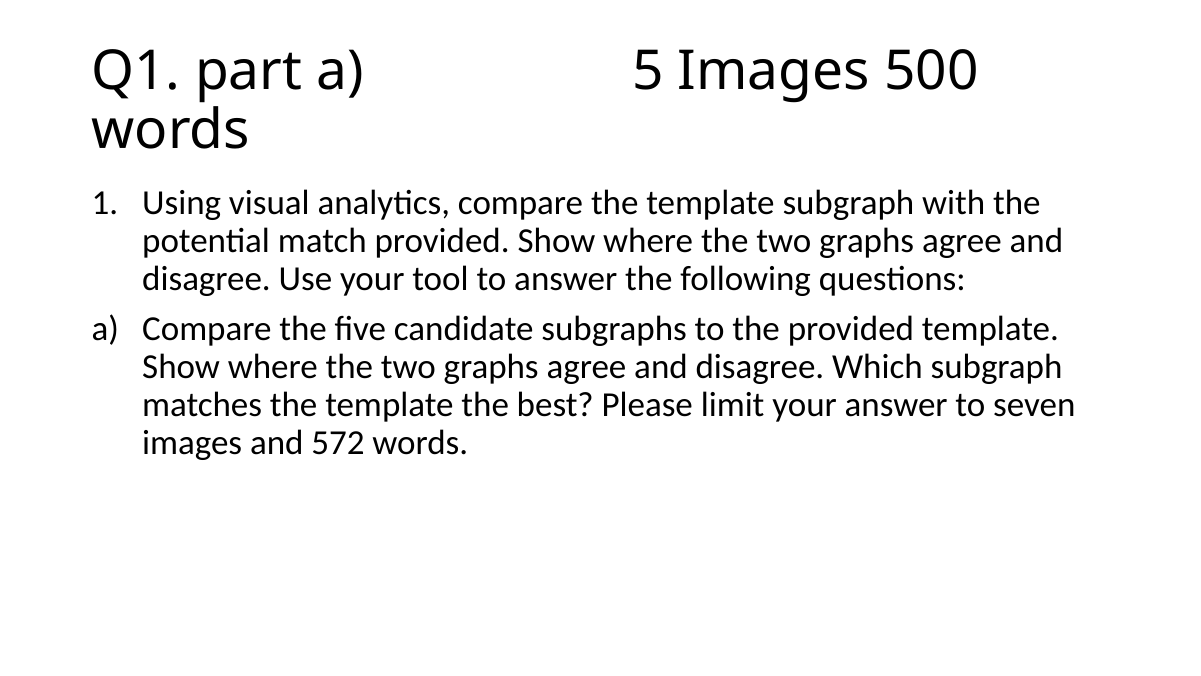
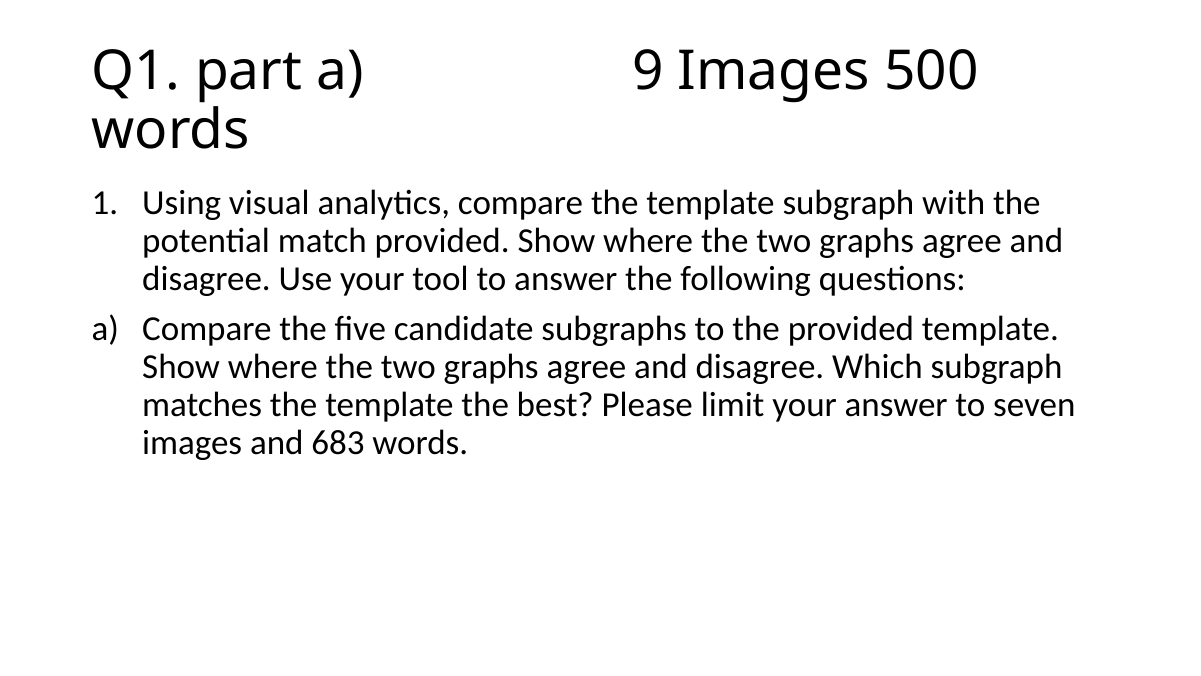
5: 5 -> 9
572: 572 -> 683
